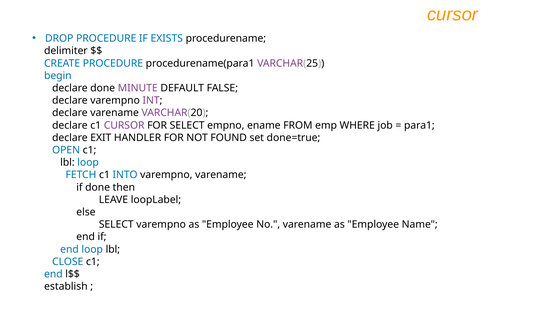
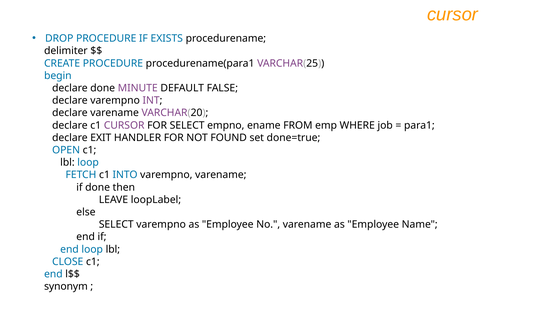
establish: establish -> synonym
